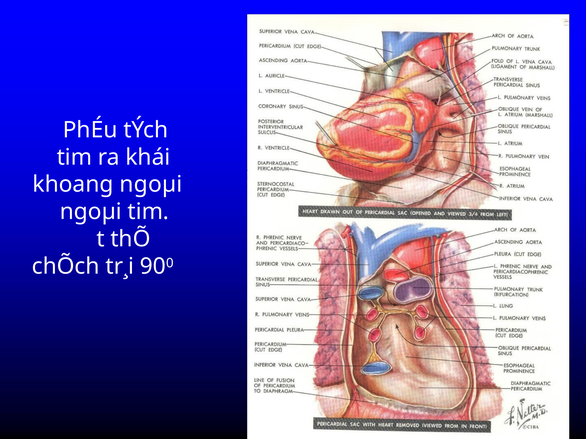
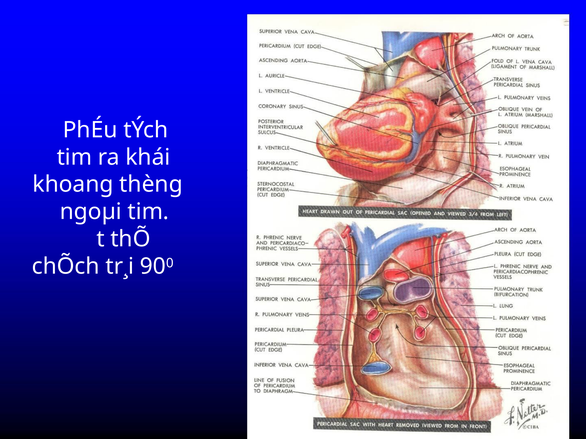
khoang ngoµi: ngoµi -> thèng
